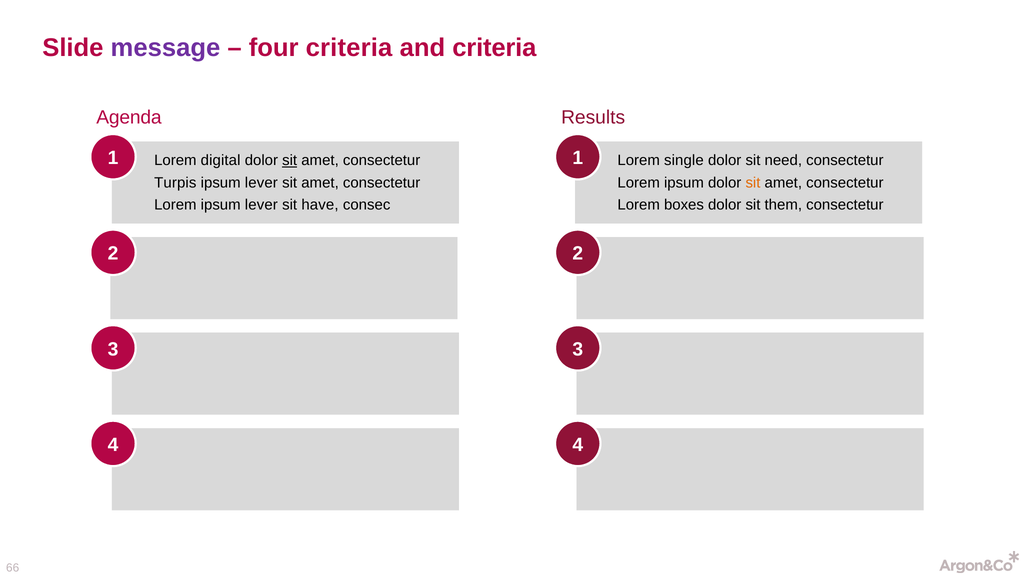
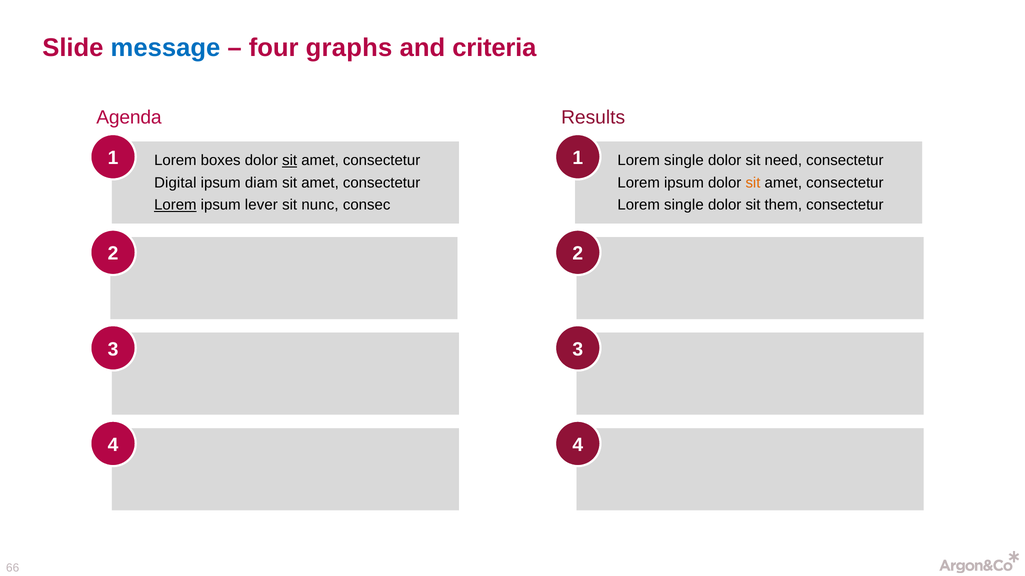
message colour: purple -> blue
four criteria: criteria -> graphs
digital: digital -> boxes
Turpis: Turpis -> Digital
lever at (261, 183): lever -> diam
Lorem at (175, 205) underline: none -> present
have: have -> nunc
boxes at (684, 205): boxes -> single
